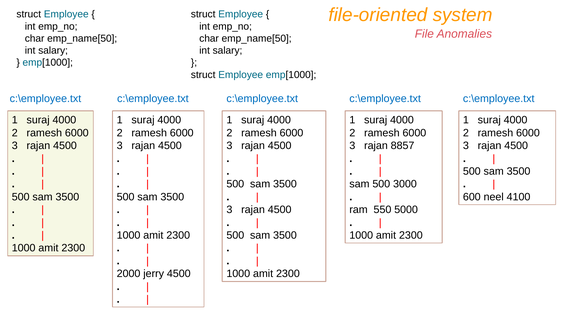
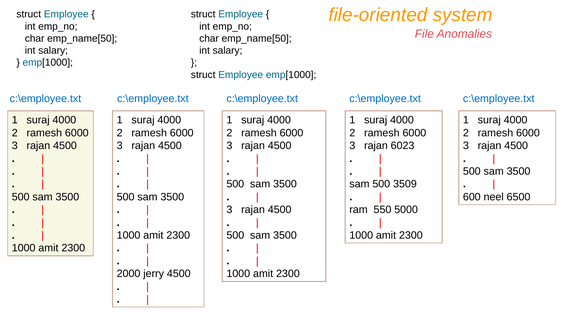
8857: 8857 -> 6023
3000: 3000 -> 3509
4100: 4100 -> 6500
